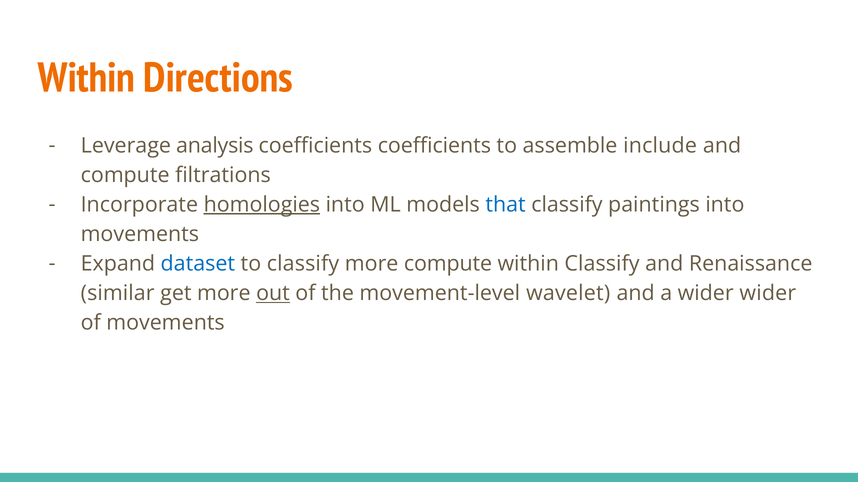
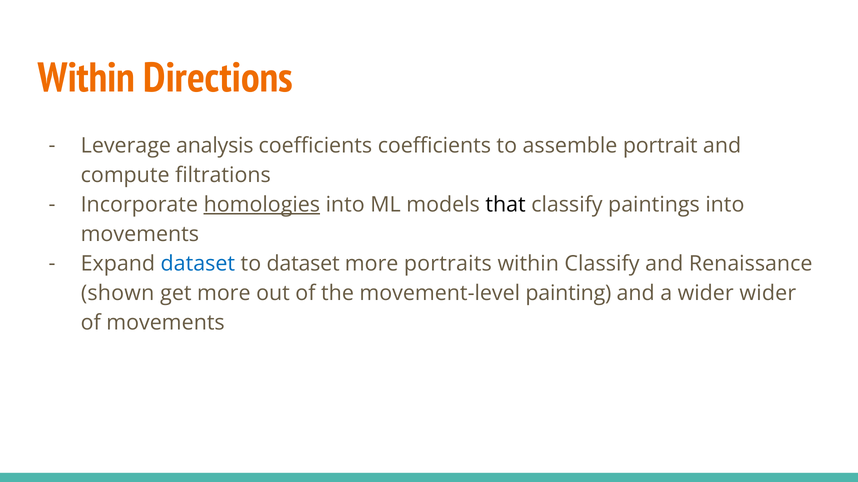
include: include -> portrait
that colour: blue -> black
to classify: classify -> dataset
more compute: compute -> portraits
similar: similar -> shown
out underline: present -> none
wavelet: wavelet -> painting
